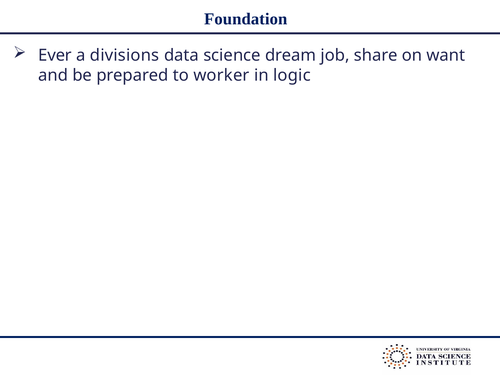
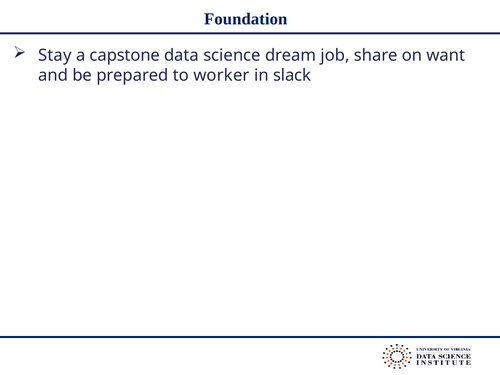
Ever: Ever -> Stay
divisions: divisions -> capstone
logic: logic -> slack
